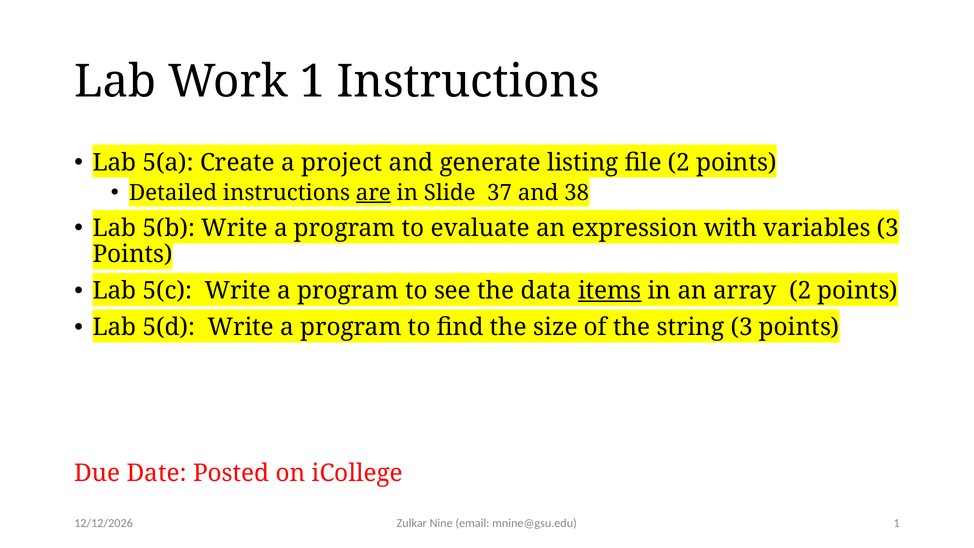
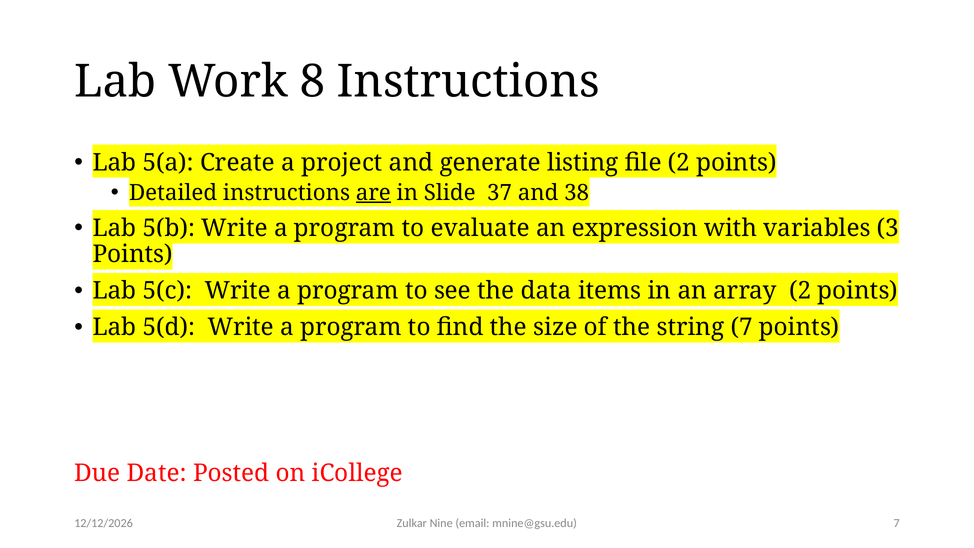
Work 1: 1 -> 8
items underline: present -> none
string 3: 3 -> 7
mnine@gsu.edu 1: 1 -> 7
